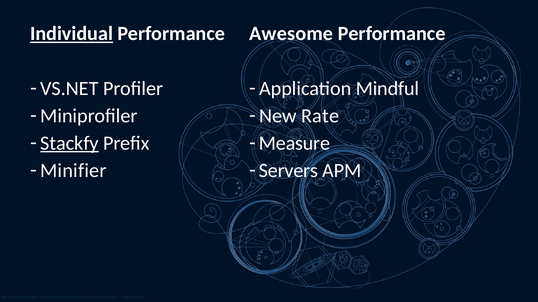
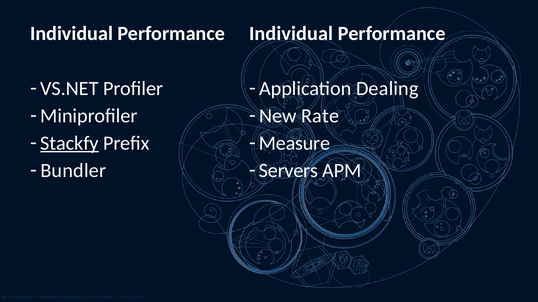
Individual at (72, 34) underline: present -> none
Awesome at (291, 34): Awesome -> Individual
Mindful: Mindful -> Dealing
Minifier: Minifier -> Bundler
